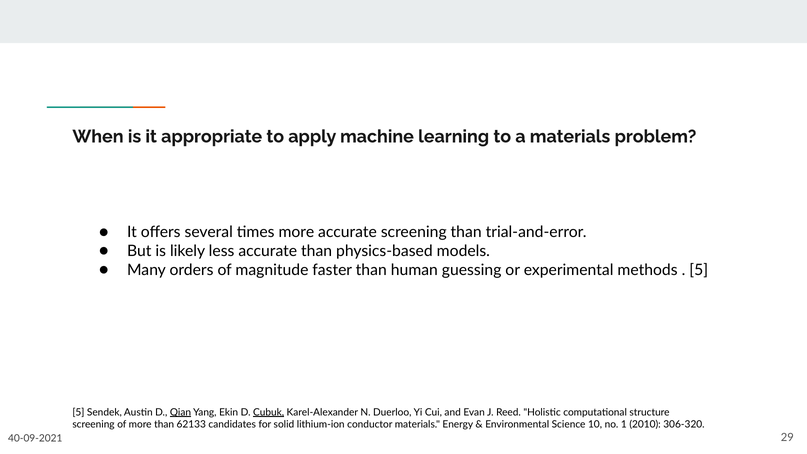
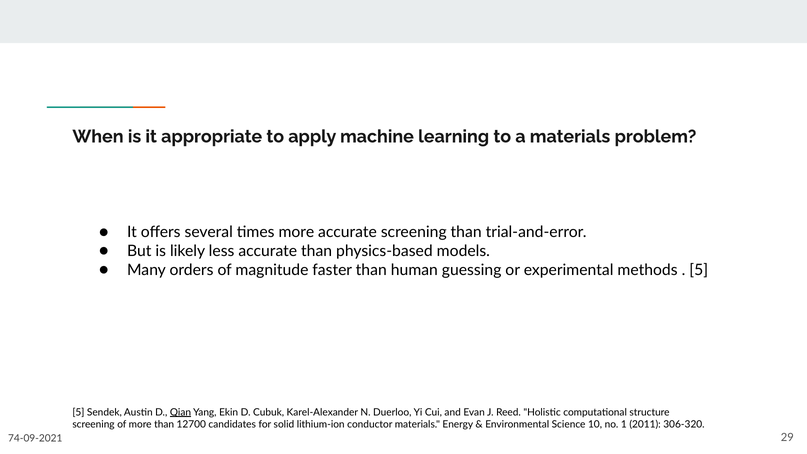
Cubuk underline: present -> none
62133: 62133 -> 12700
2010: 2010 -> 2011
40-09-2021: 40-09-2021 -> 74-09-2021
